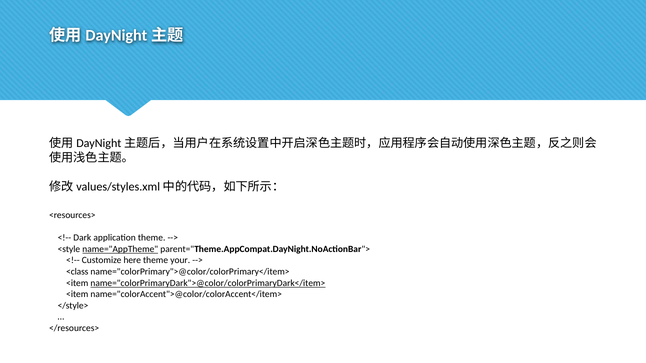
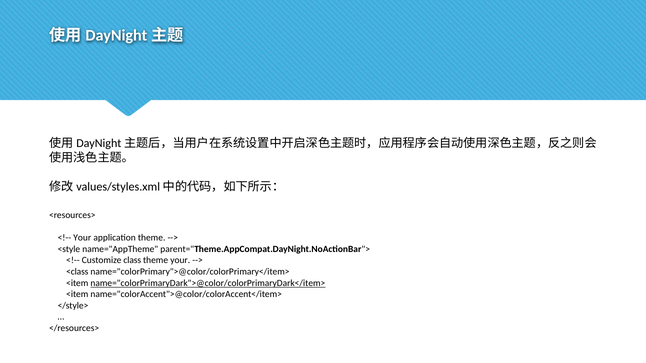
Dark at (82, 238): Dark -> Your
name="AppTheme underline: present -> none
here: here -> class
